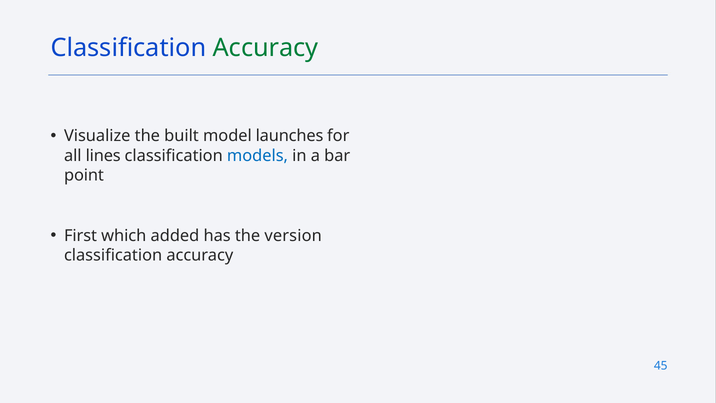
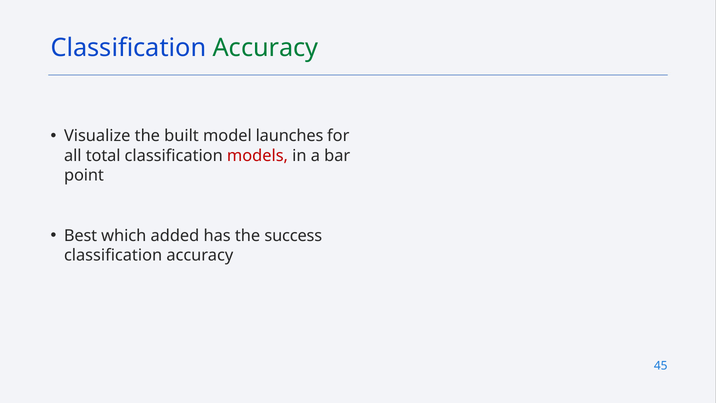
lines: lines -> total
models colour: blue -> red
First: First -> Best
version: version -> success
